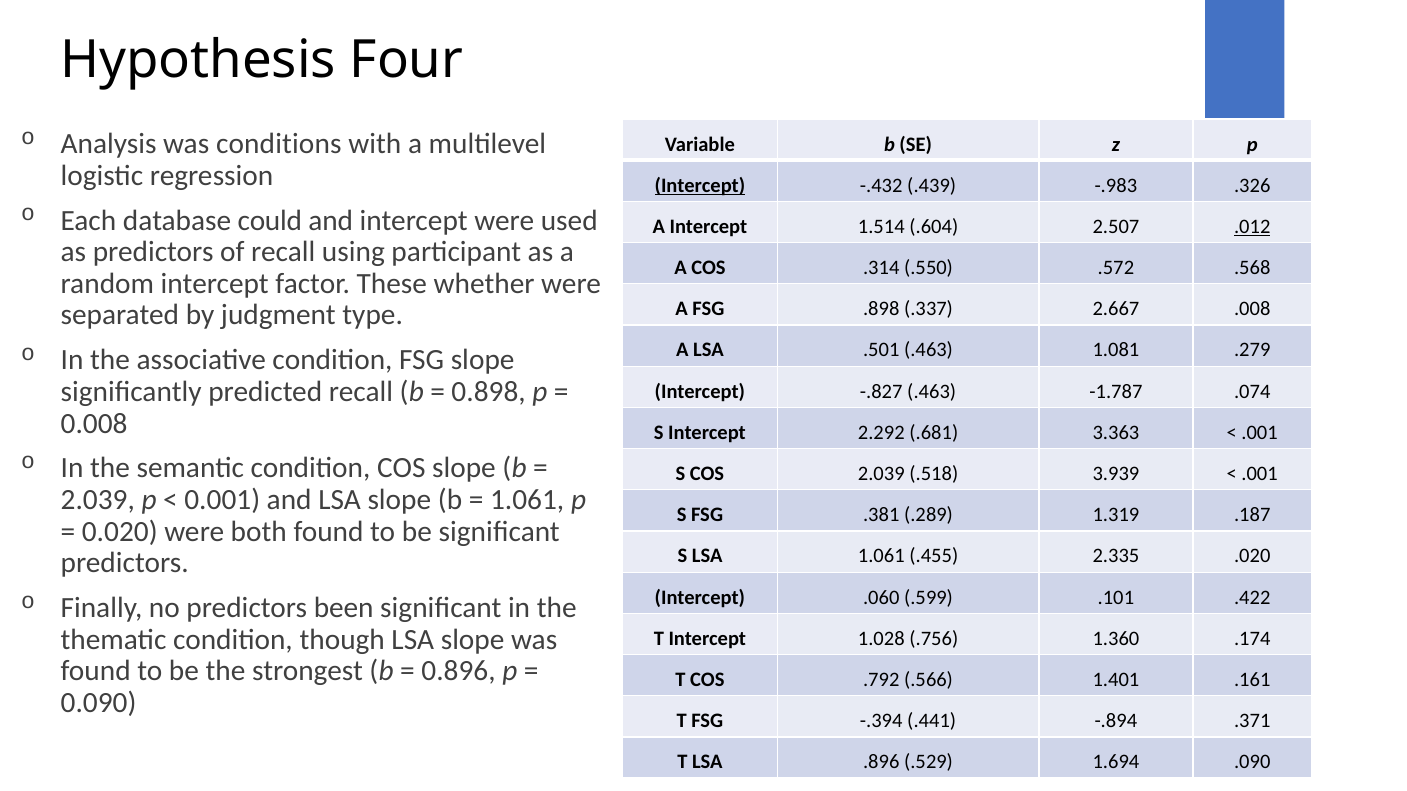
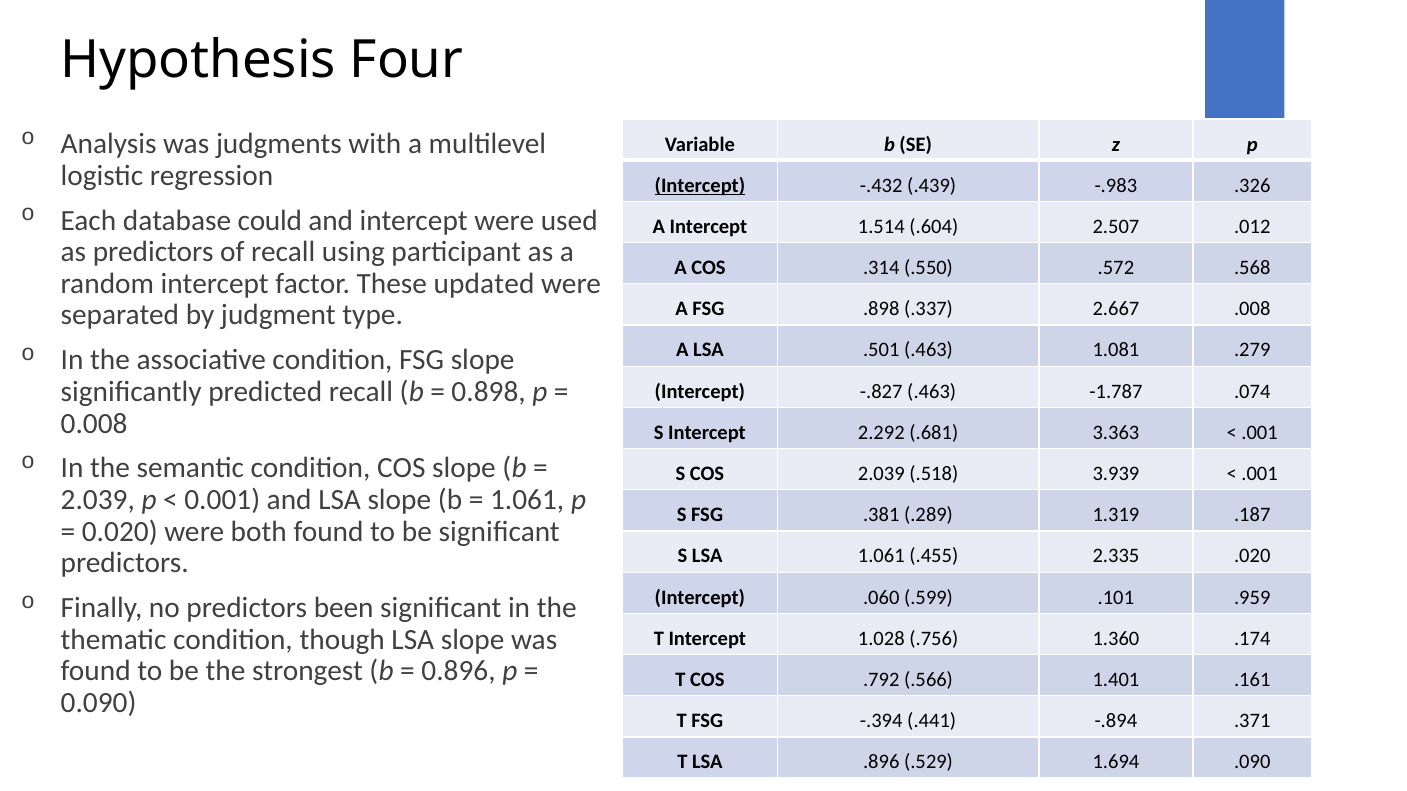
conditions: conditions -> judgments
.012 underline: present -> none
whether: whether -> updated
.422: .422 -> .959
